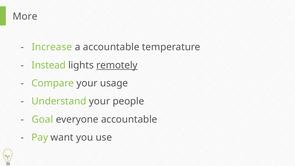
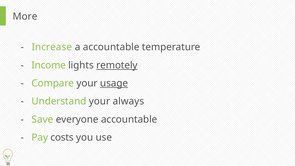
Instead: Instead -> Income
usage underline: none -> present
people: people -> always
Goal: Goal -> Save
want: want -> costs
